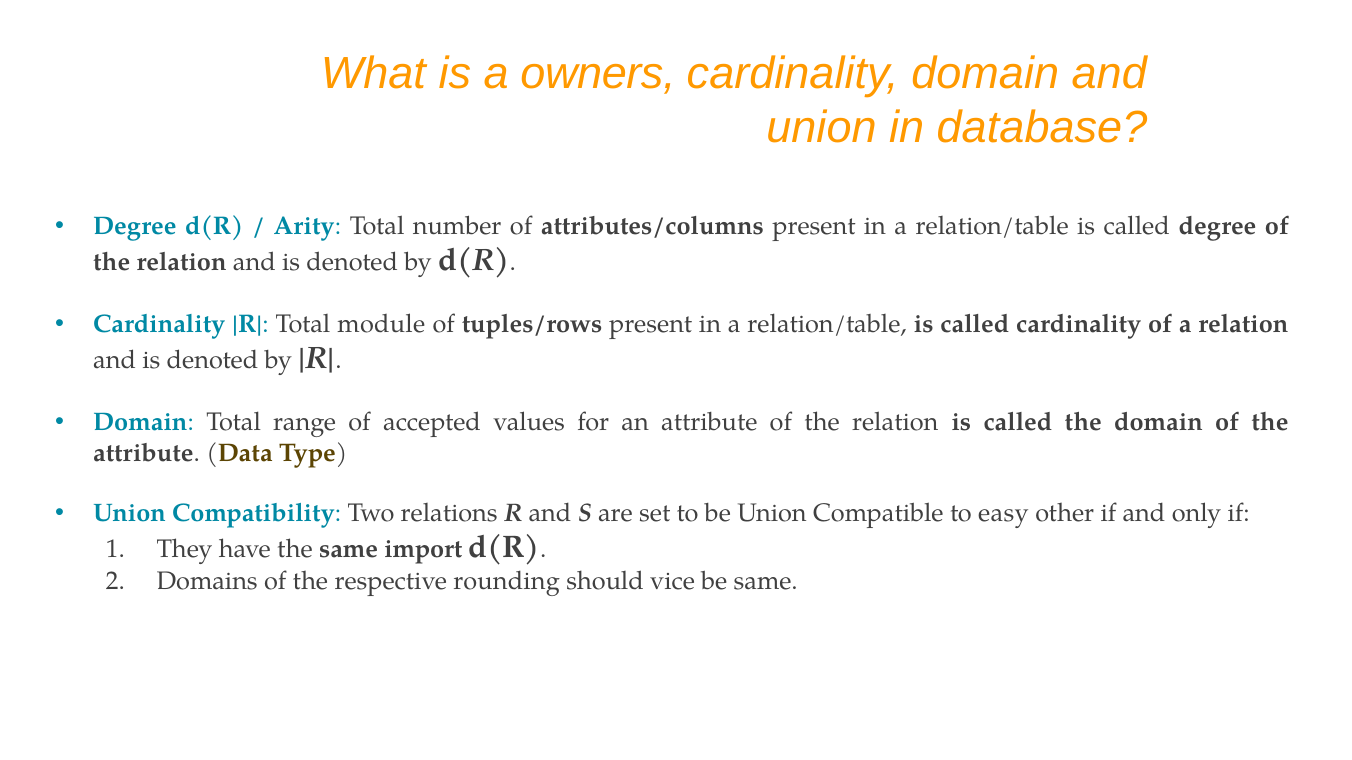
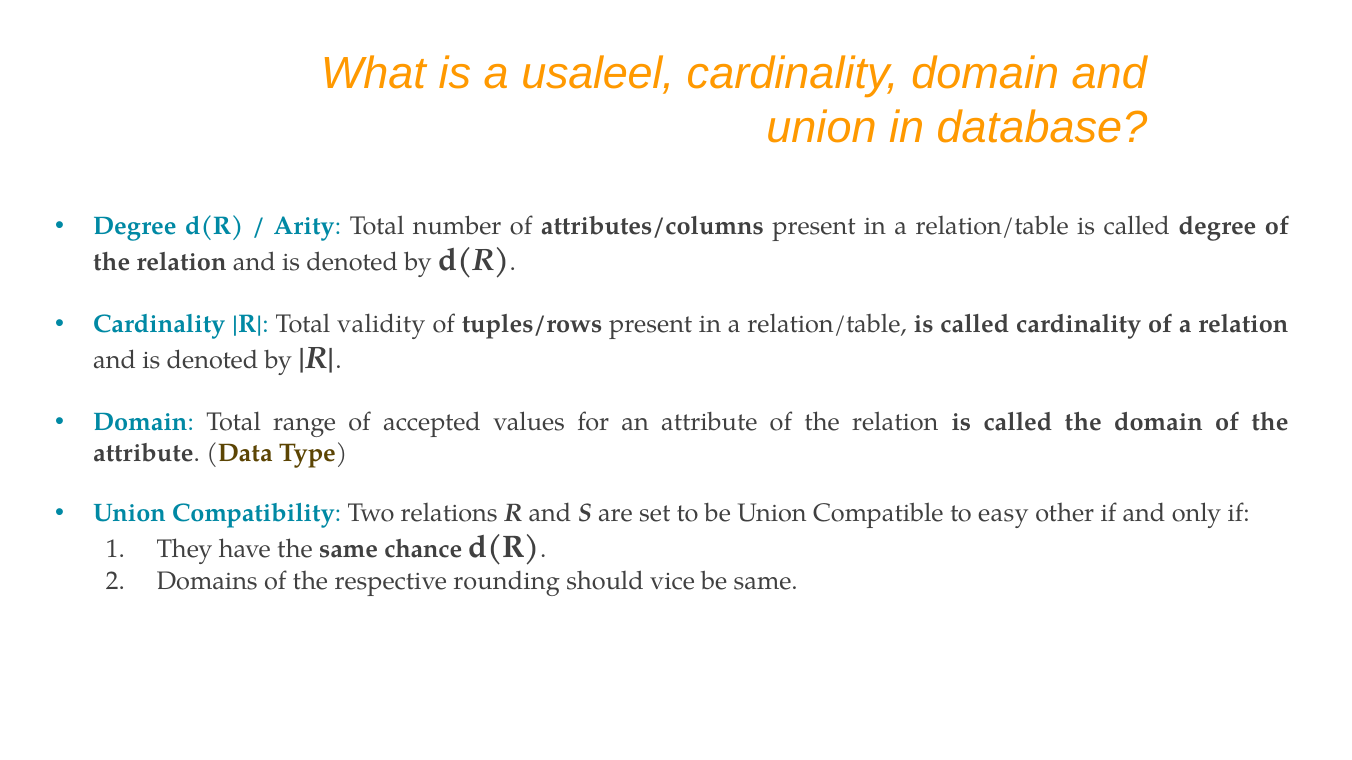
owners: owners -> usaleel
module: module -> validity
import: import -> chance
